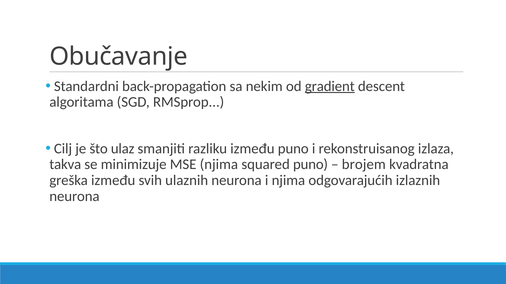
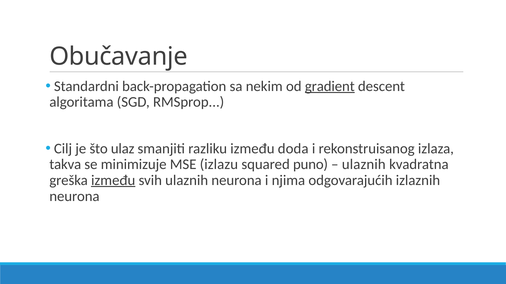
između puno: puno -> doda
MSE njima: njima -> izlazu
brojem at (364, 165): brojem -> ulaznih
između at (113, 181) underline: none -> present
